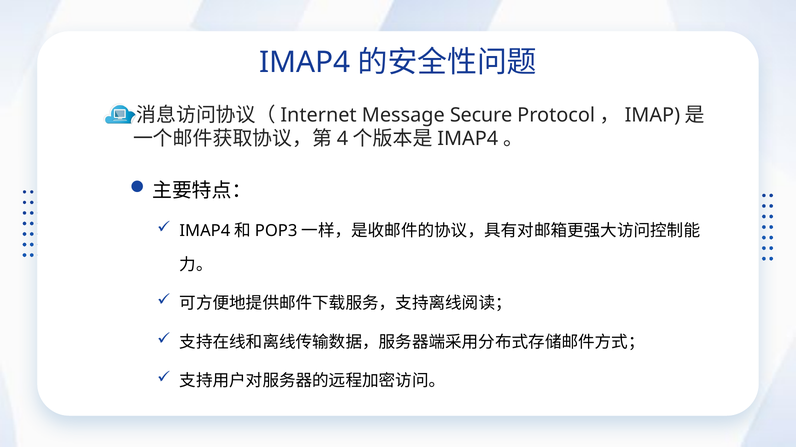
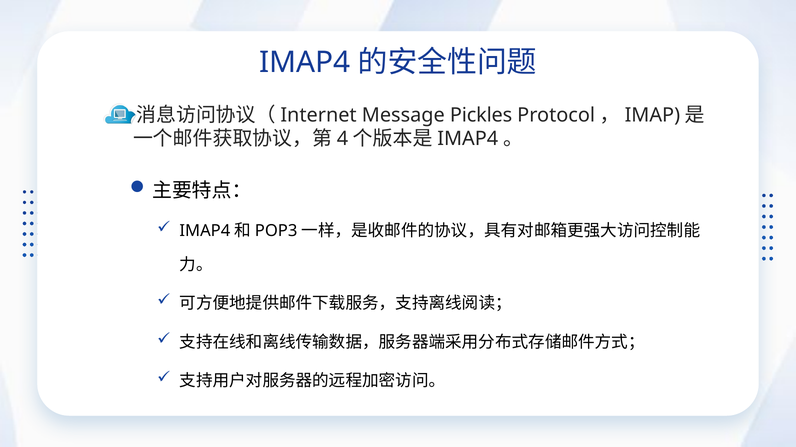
Secure: Secure -> Pickles
